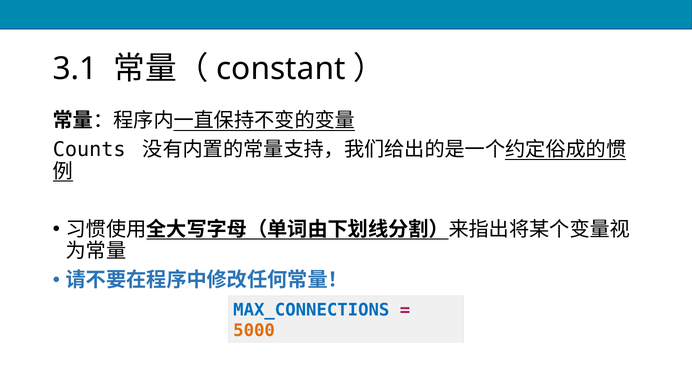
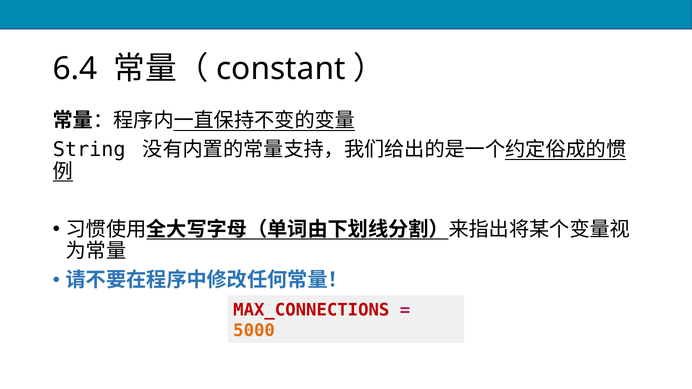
3.1: 3.1 -> 6.4
Counts: Counts -> String
MAX_CONNECTIONS colour: blue -> red
